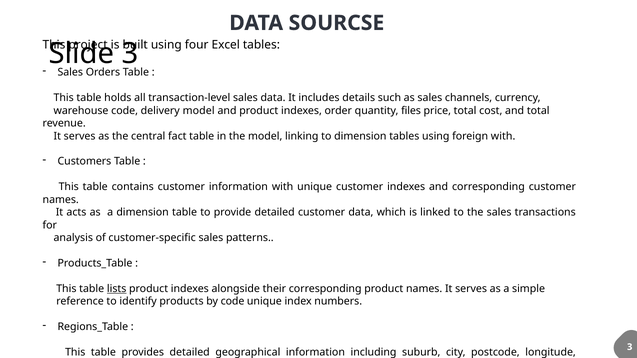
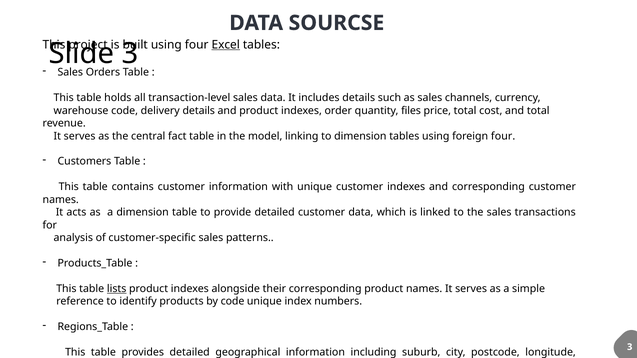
Excel underline: none -> present
delivery model: model -> details
foreign with: with -> four
